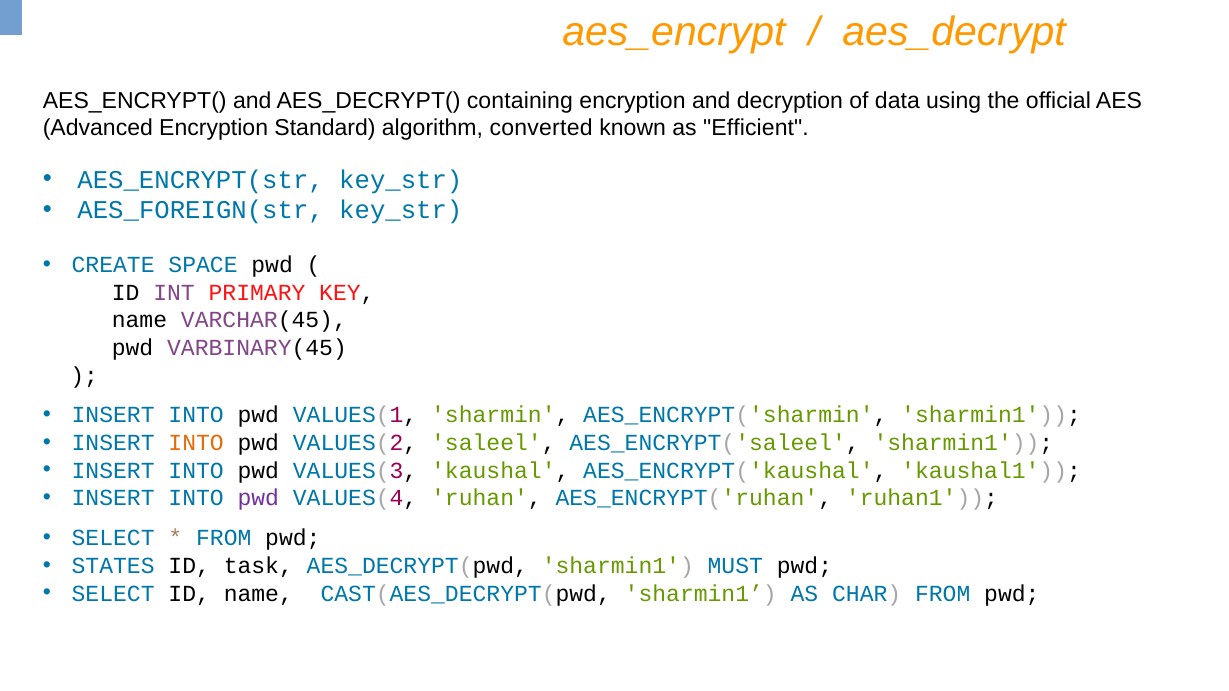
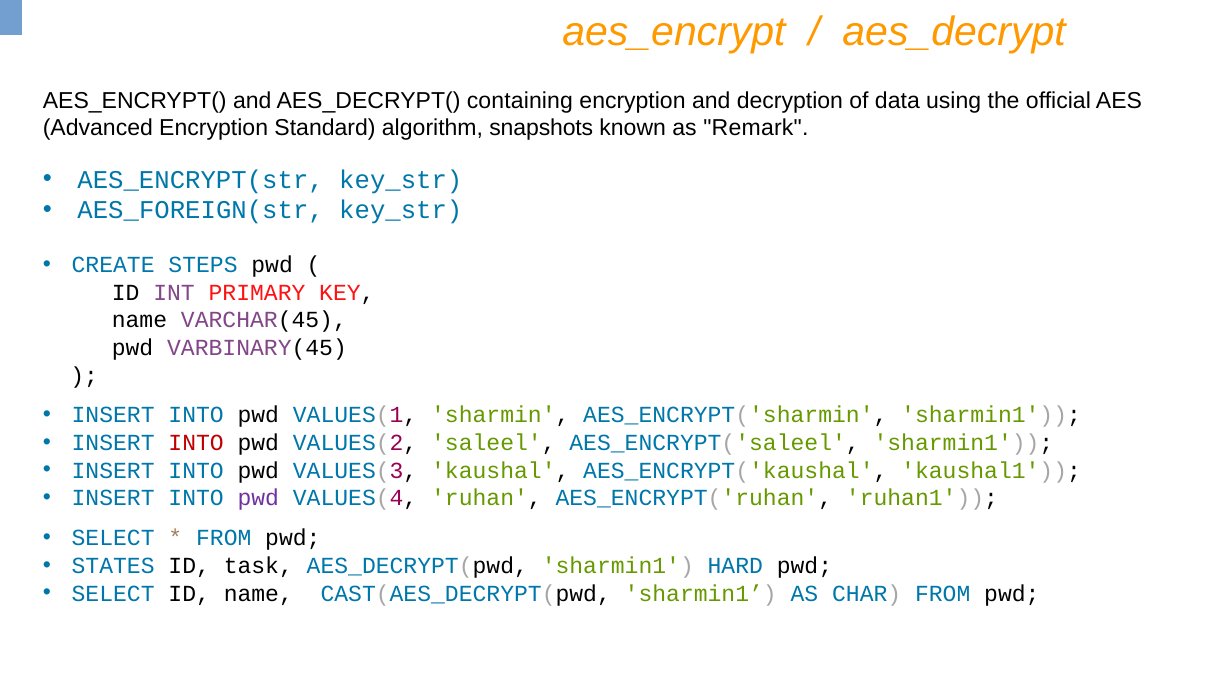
converted: converted -> snapshots
Efficient: Efficient -> Remark
SPACE: SPACE -> STEPS
INTO at (196, 443) colour: orange -> red
MUST: MUST -> HARD
